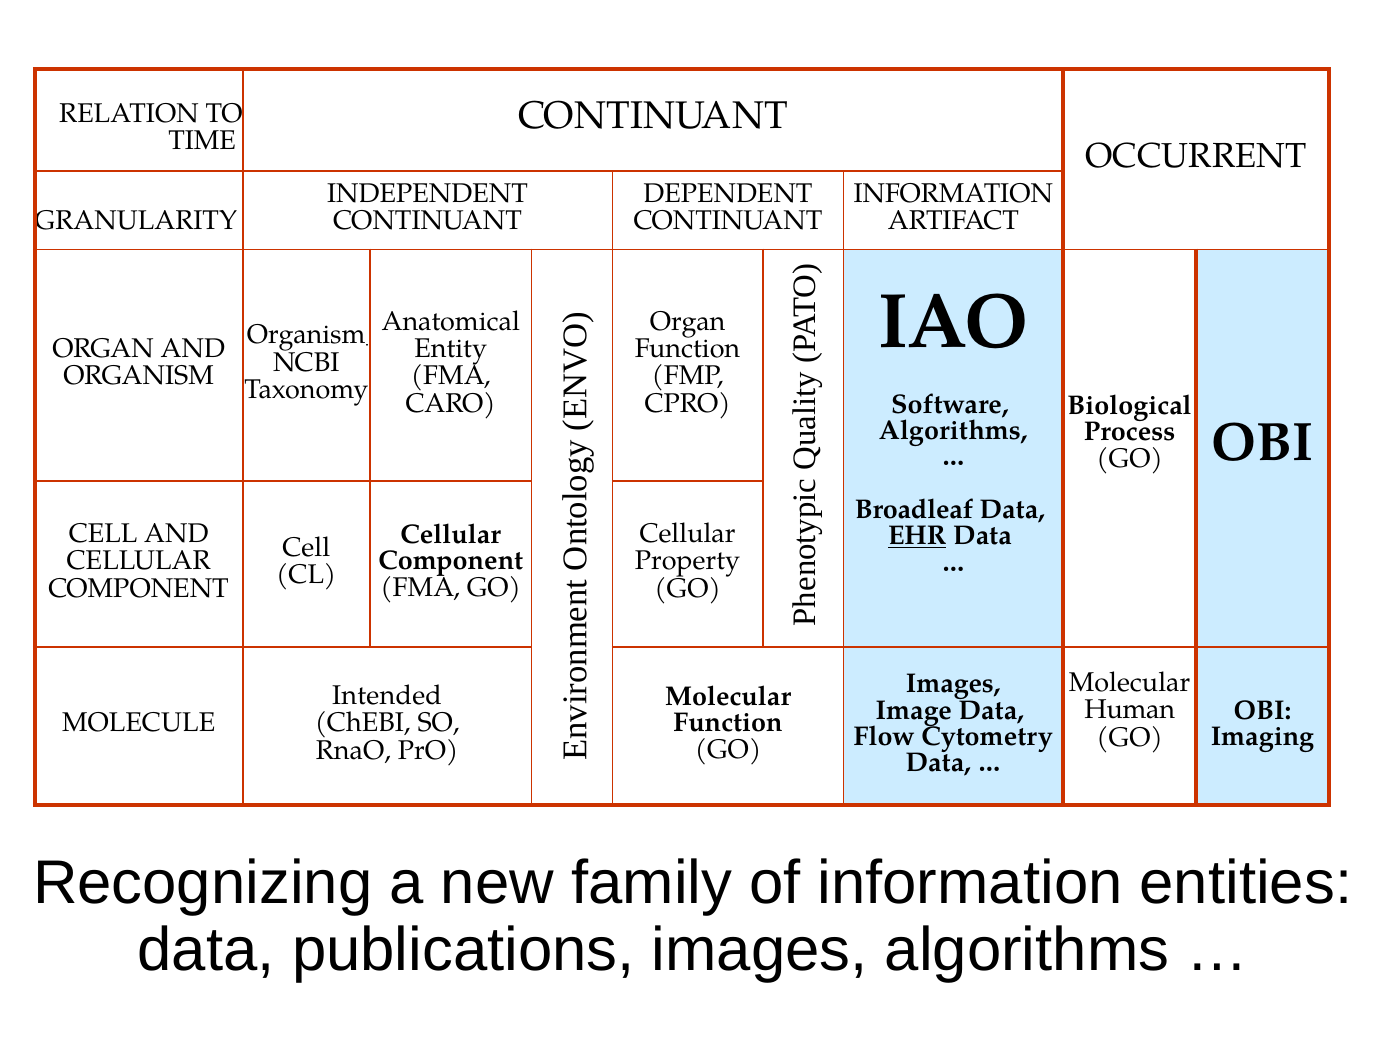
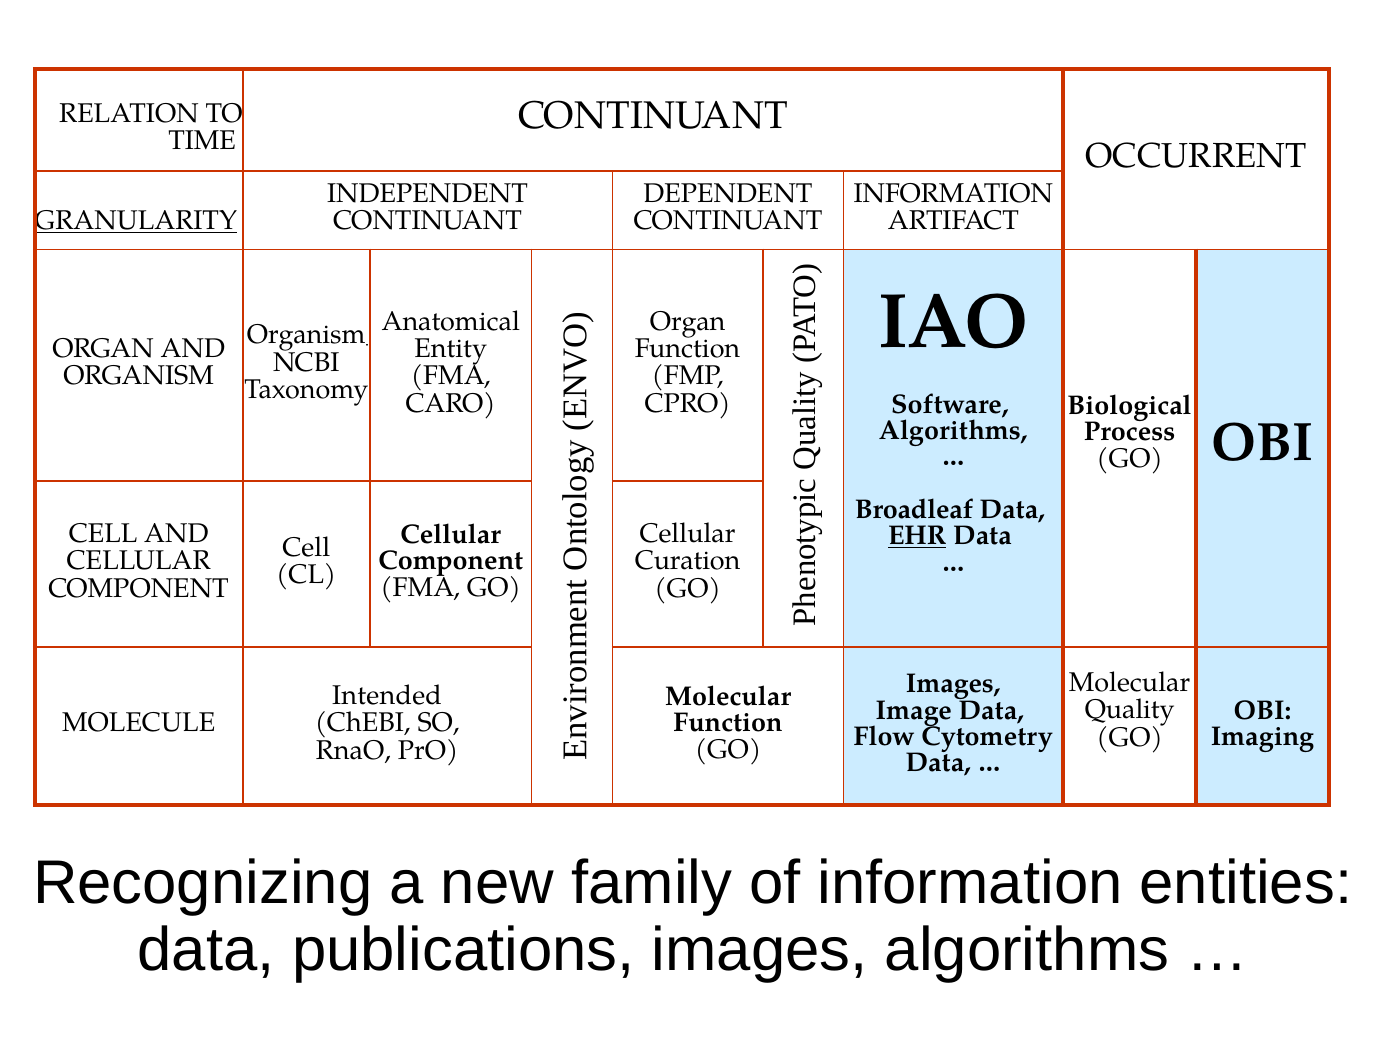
GRANULARITY underline: none -> present
Property: Property -> Curation
Human: Human -> Quality
